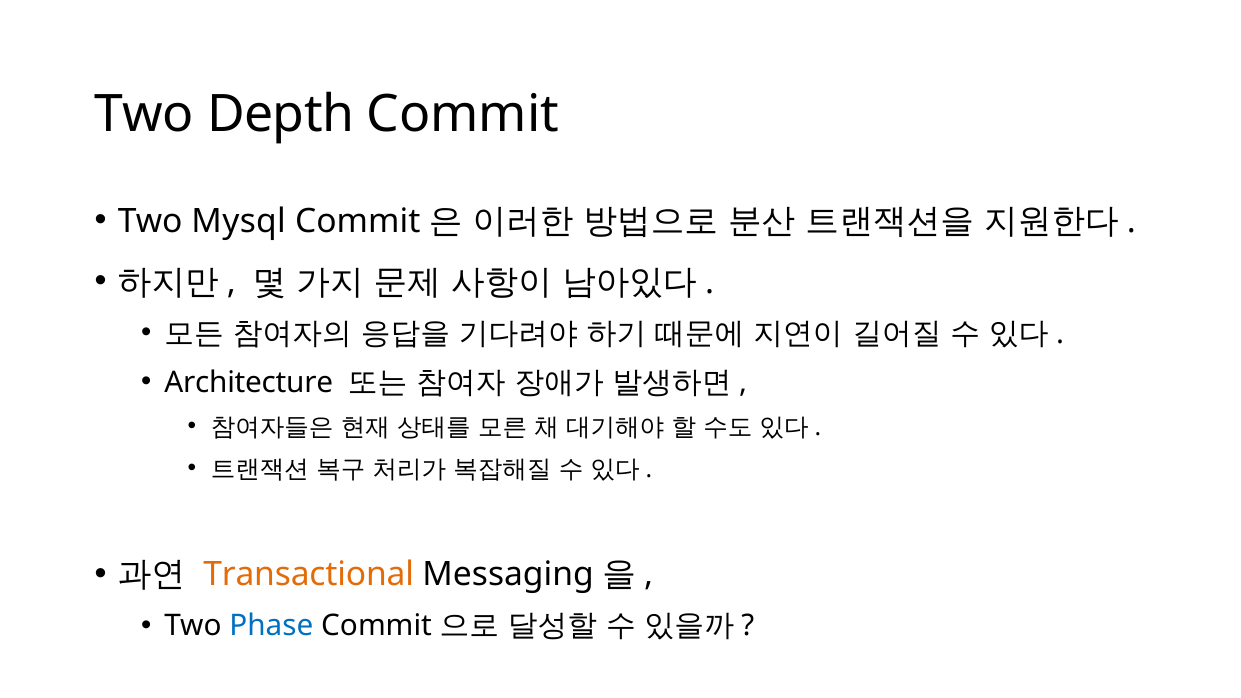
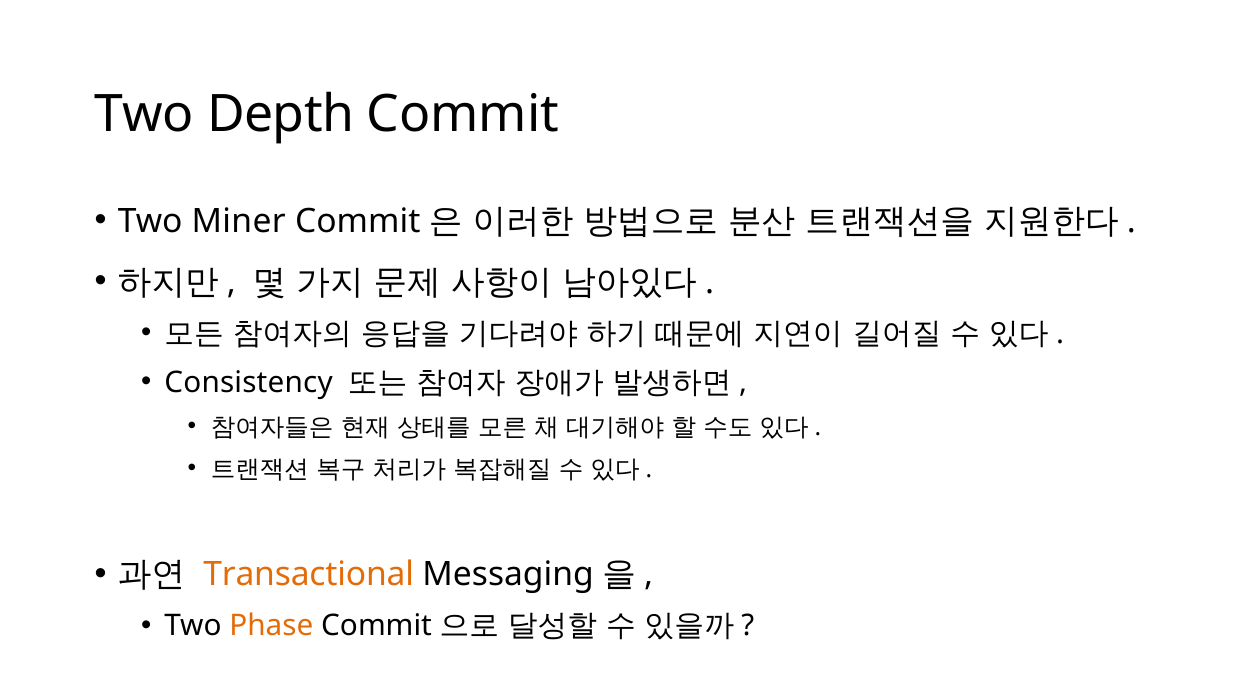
Mysql: Mysql -> Miner
Architecture: Architecture -> Consistency
Phase colour: blue -> orange
